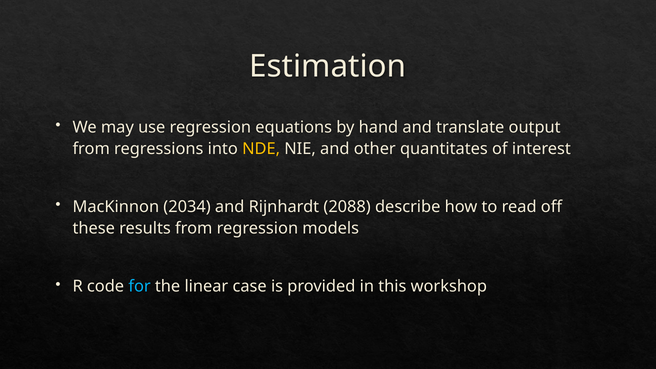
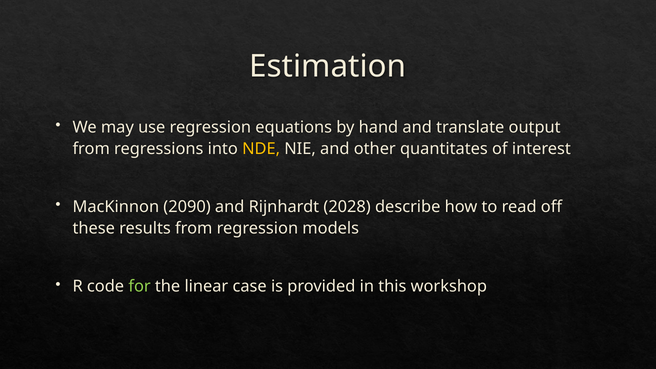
2034: 2034 -> 2090
2088: 2088 -> 2028
for colour: light blue -> light green
